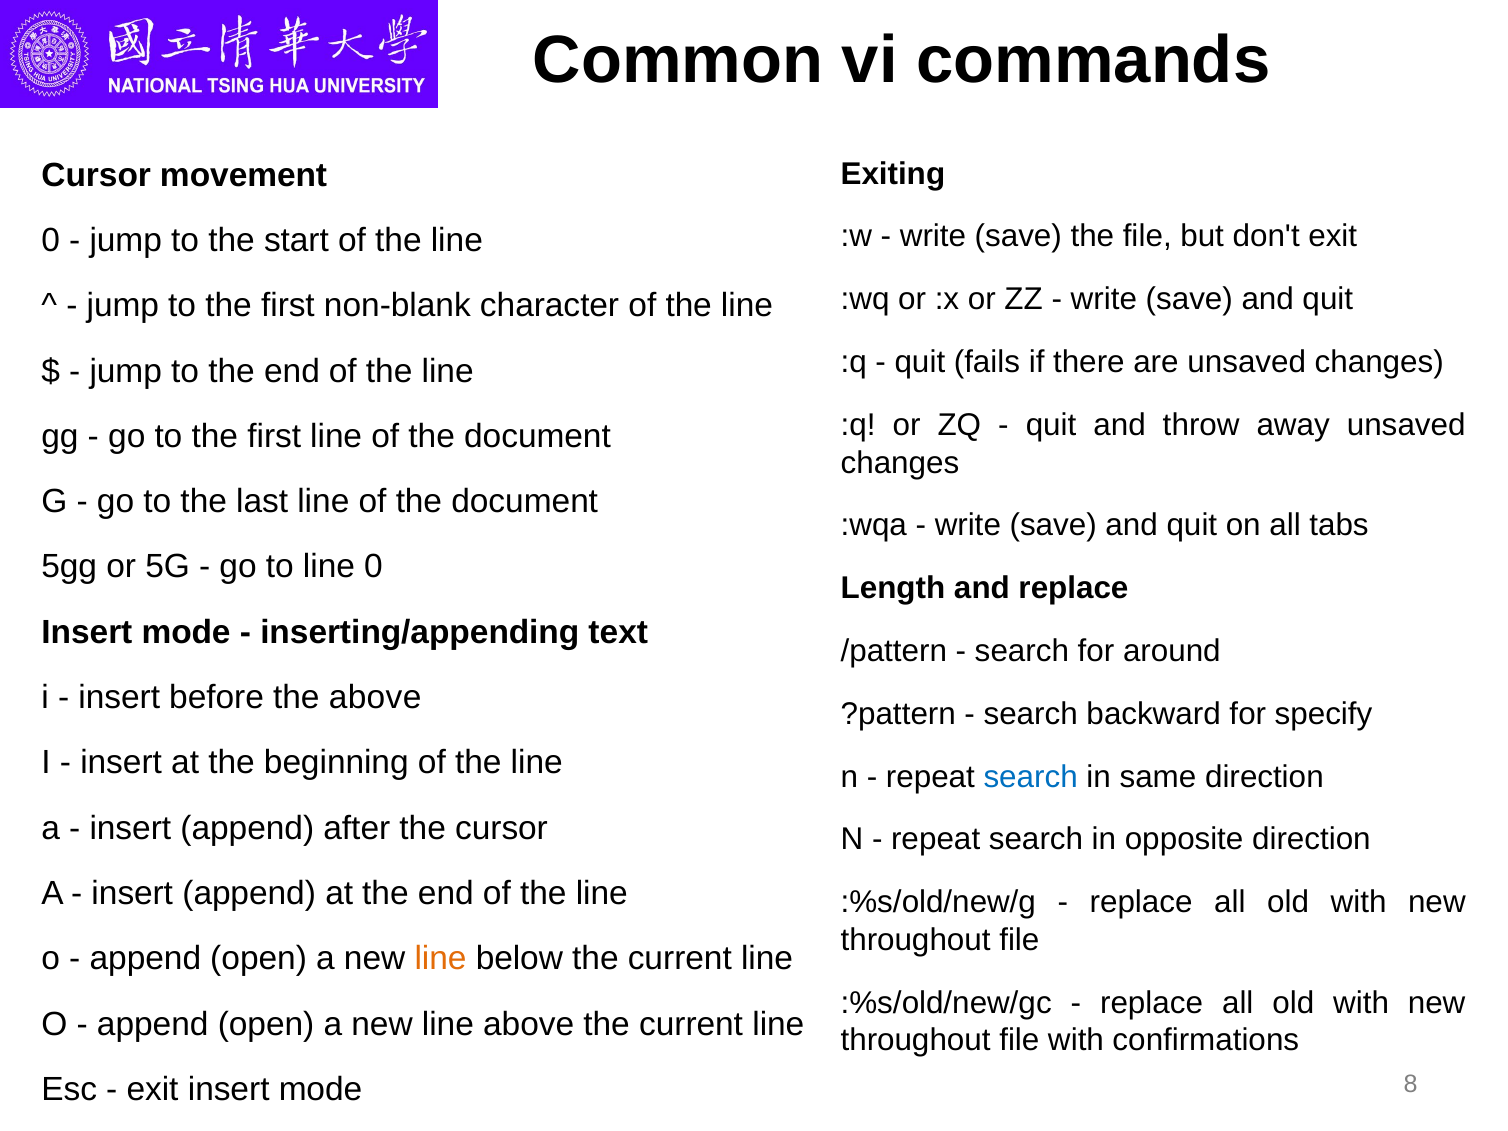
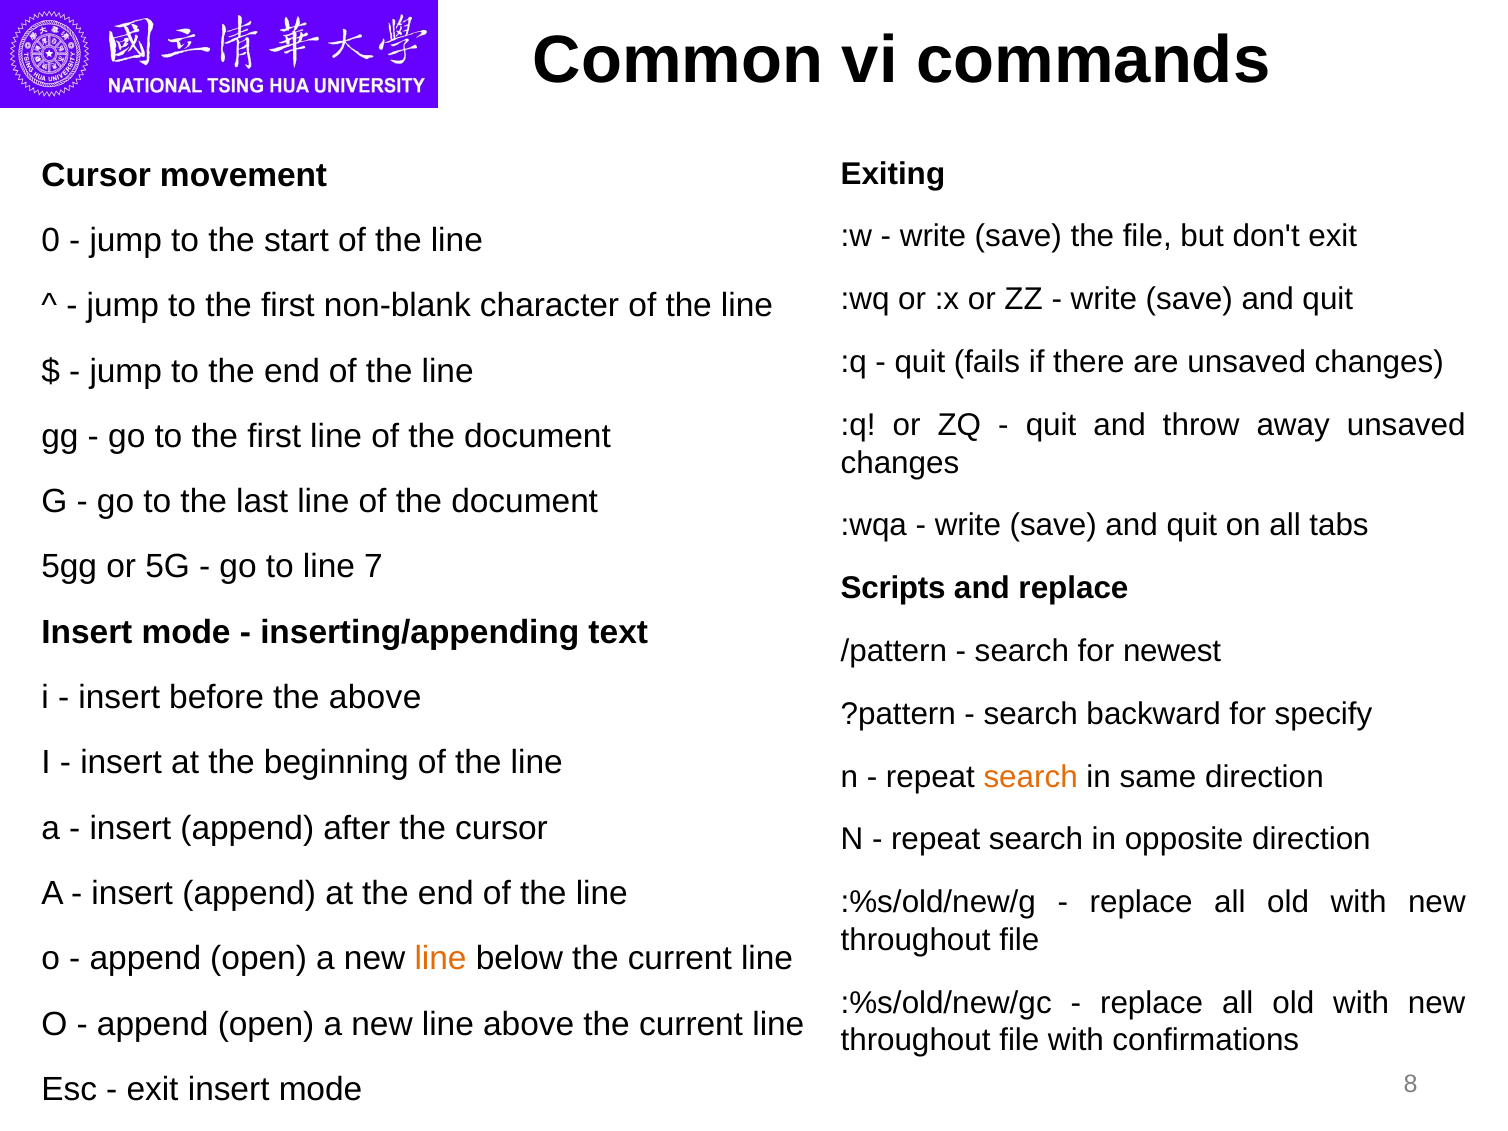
line 0: 0 -> 7
Length: Length -> Scripts
around: around -> newest
search at (1031, 777) colour: blue -> orange
